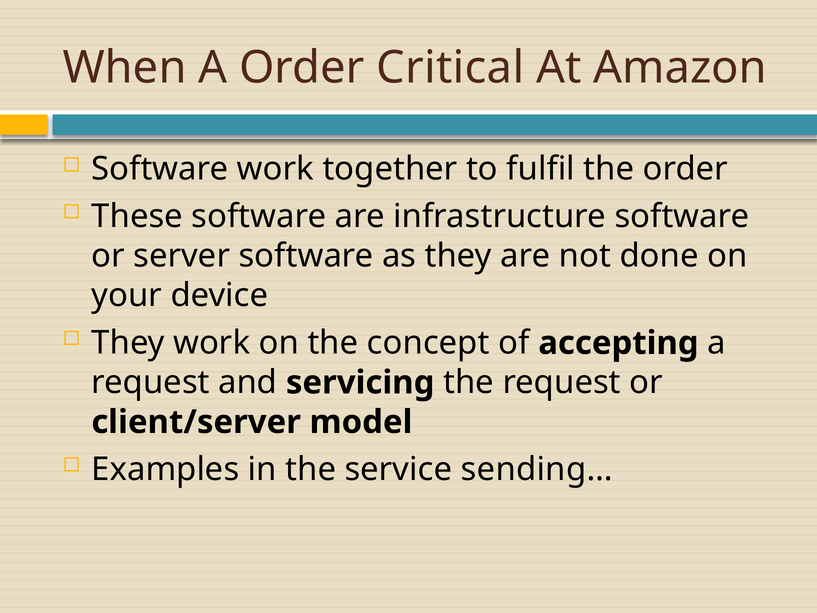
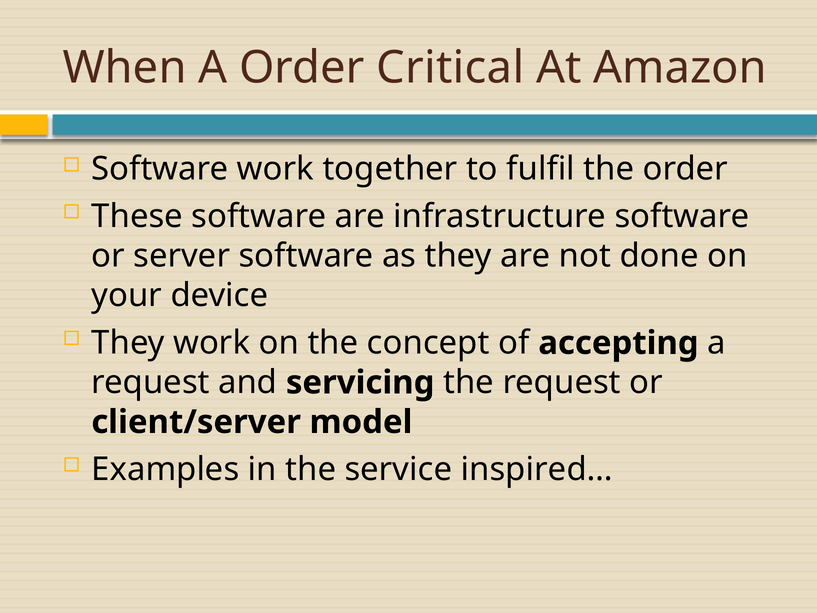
sending…: sending… -> inspired…
